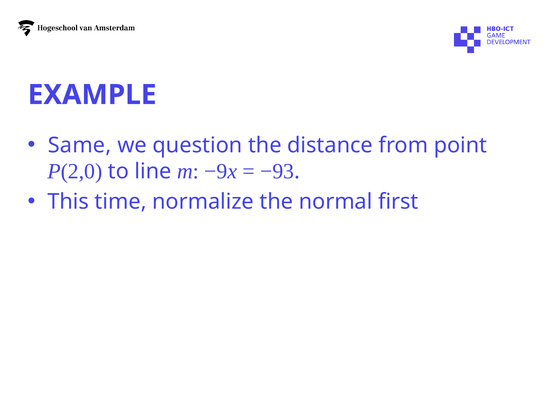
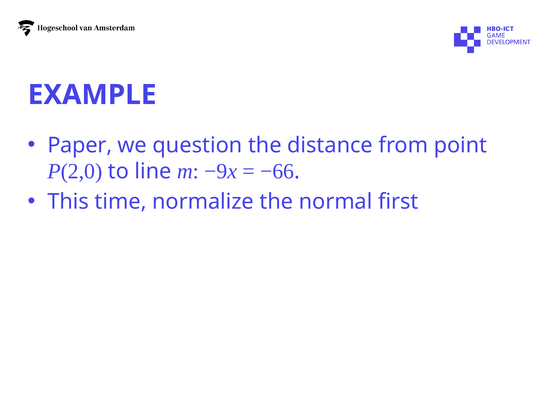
Same: Same -> Paper
−93: −93 -> −66
